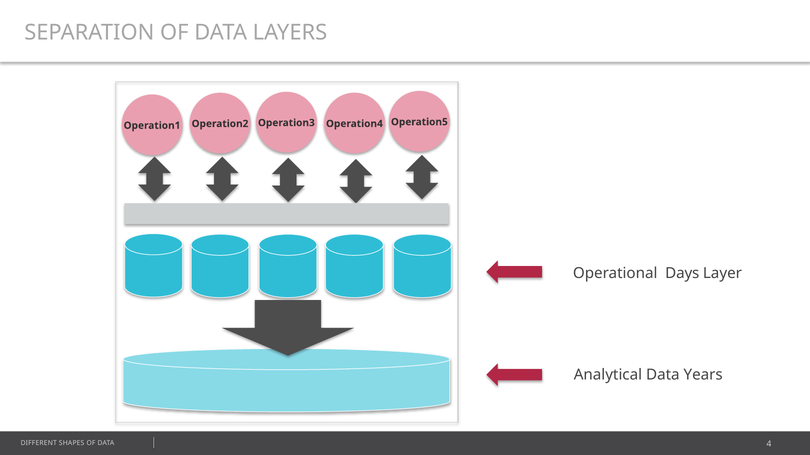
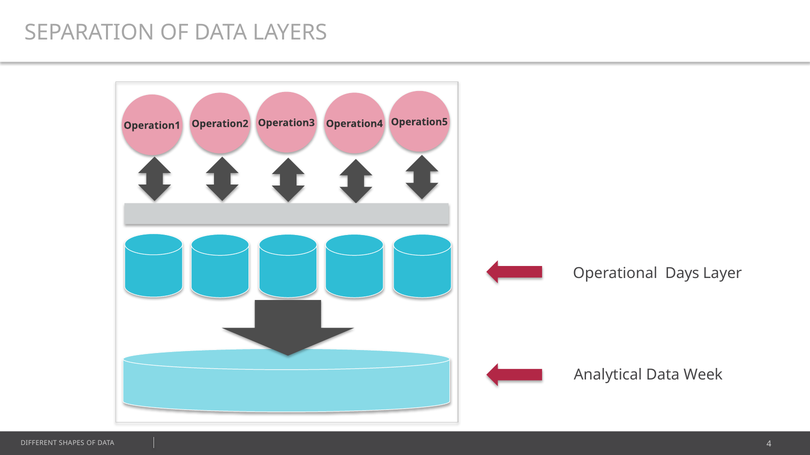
Years: Years -> Week
